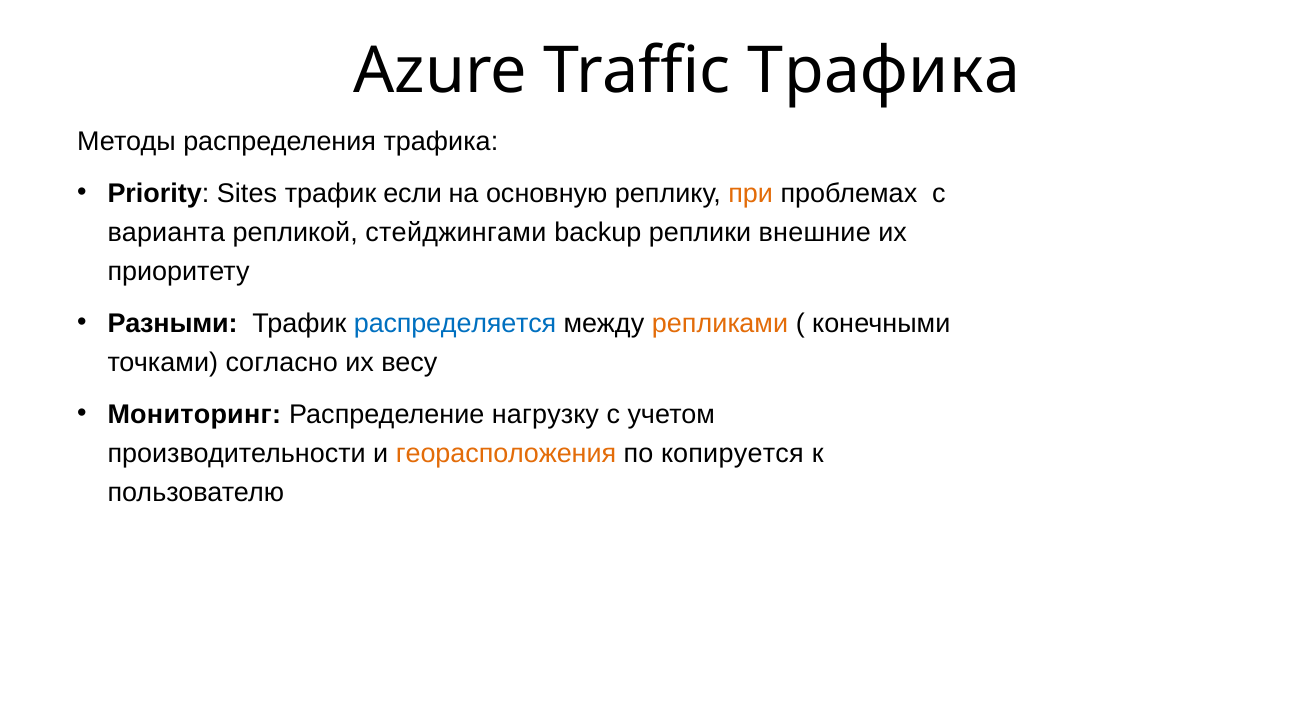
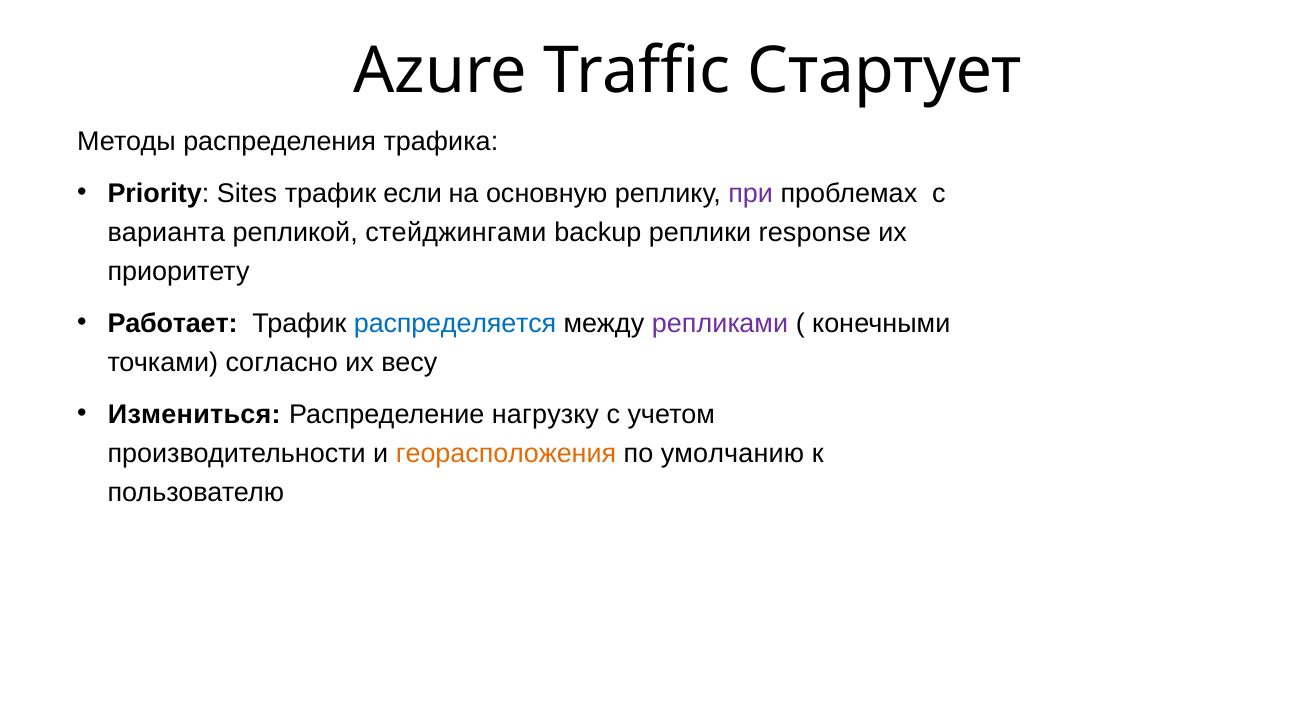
Traffic Трафика: Трафика -> Стартует
при colour: orange -> purple
внешние: внешние -> response
Разными: Разными -> Работает
репликами colour: orange -> purple
Мониторинг: Мониторинг -> Измениться
копируется: копируется -> умолчанию
